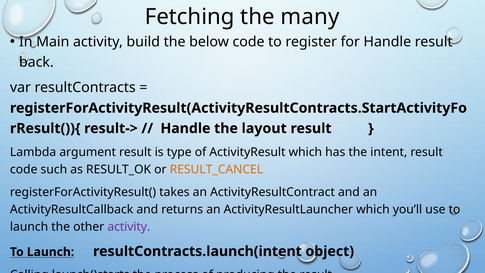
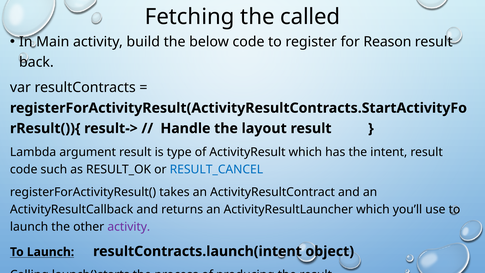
many: many -> called
for Handle: Handle -> Reason
RESULT_CANCEL colour: orange -> blue
